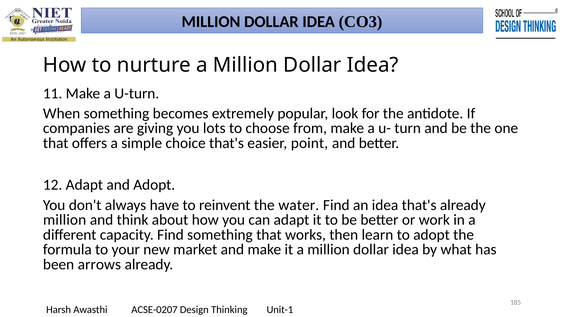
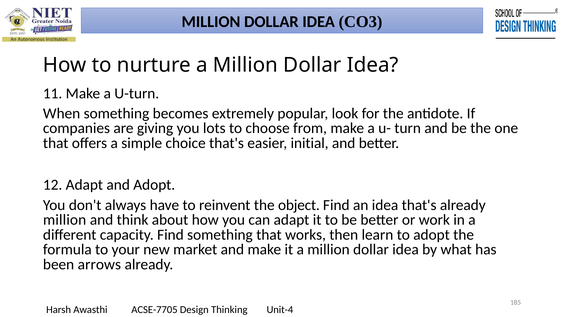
point: point -> initial
water: water -> object
ACSE-0207: ACSE-0207 -> ACSE-7705
Unit-1: Unit-1 -> Unit-4
